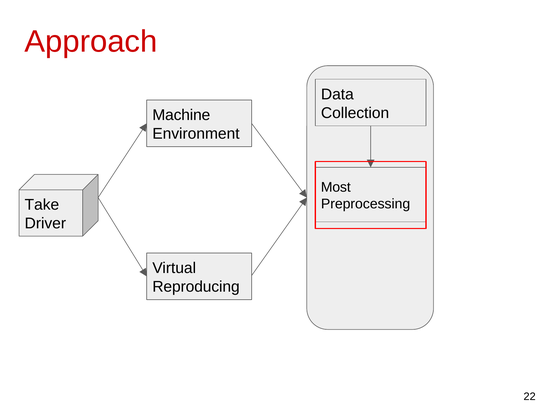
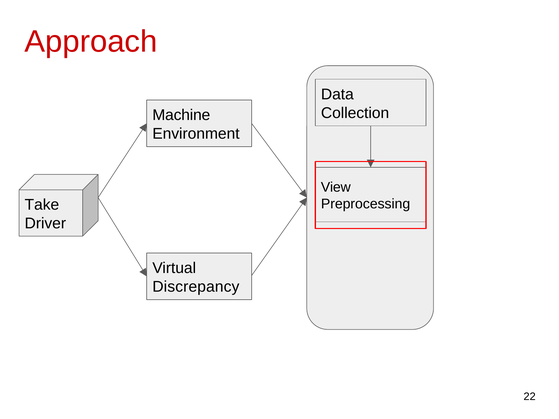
Most: Most -> View
Reproducing: Reproducing -> Discrepancy
